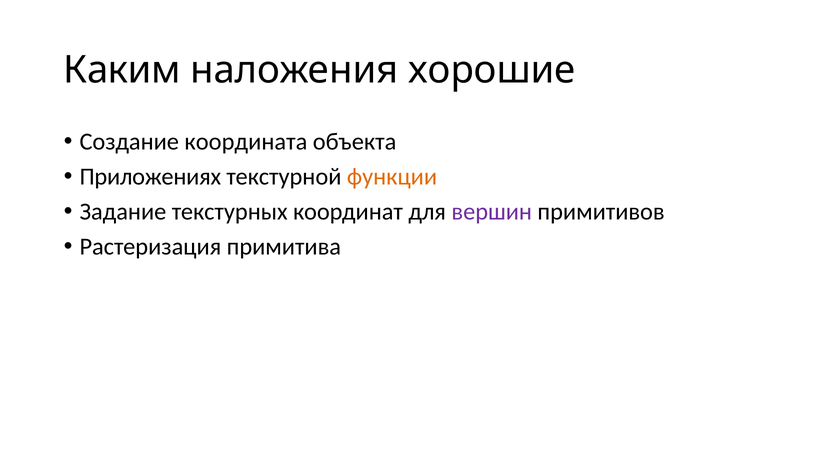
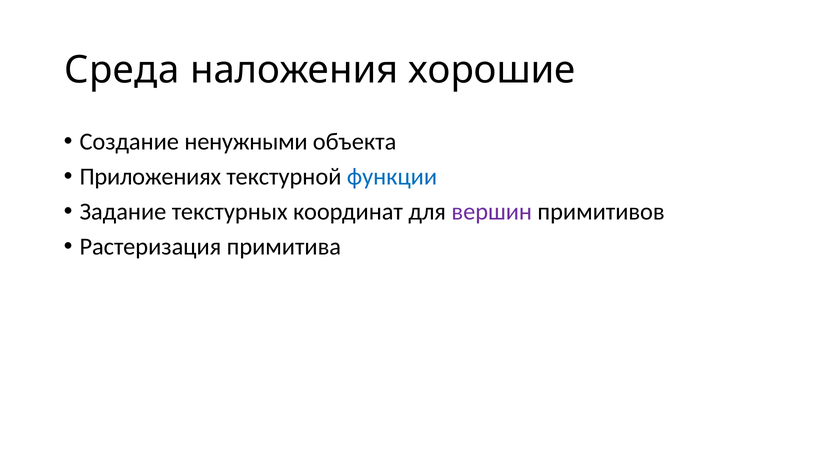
Каким: Каким -> Среда
координата: координата -> ненужными
функции colour: orange -> blue
